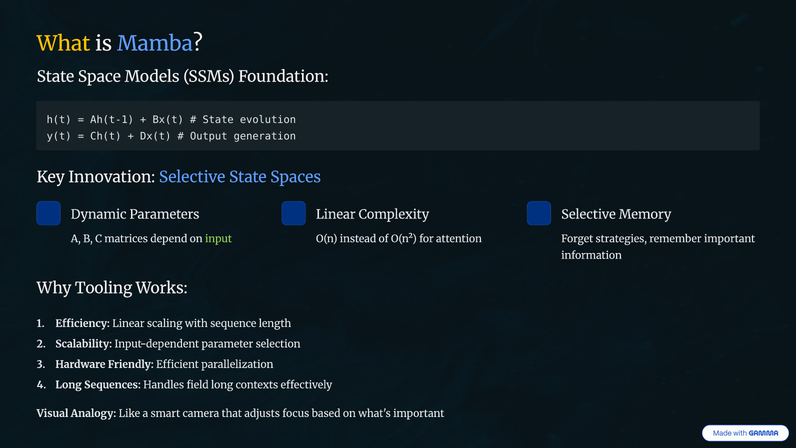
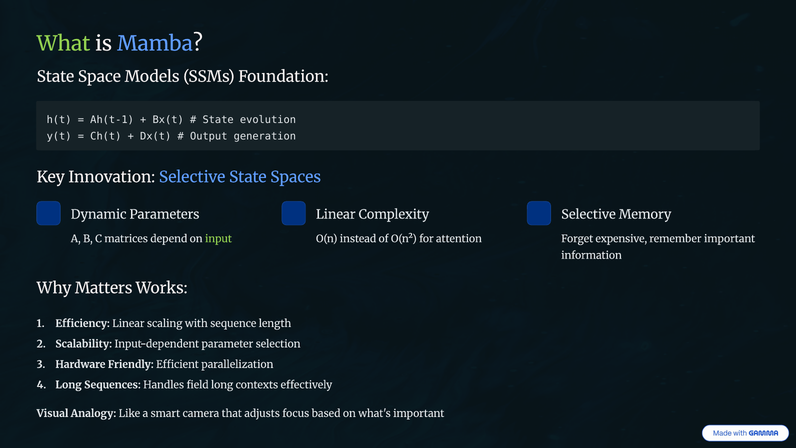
What colour: yellow -> light green
strategies: strategies -> expensive
Tooling: Tooling -> Matters
